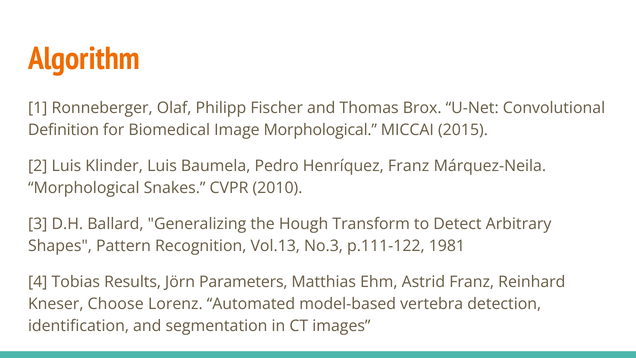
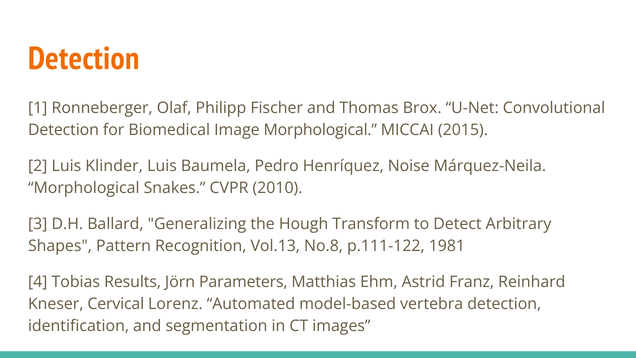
Algorithm at (84, 59): Algorithm -> Detection
Definition at (64, 130): Definition -> Detection
Henríquez Franz: Franz -> Noise
No.3: No.3 -> No.8
Choose: Choose -> Cervical
